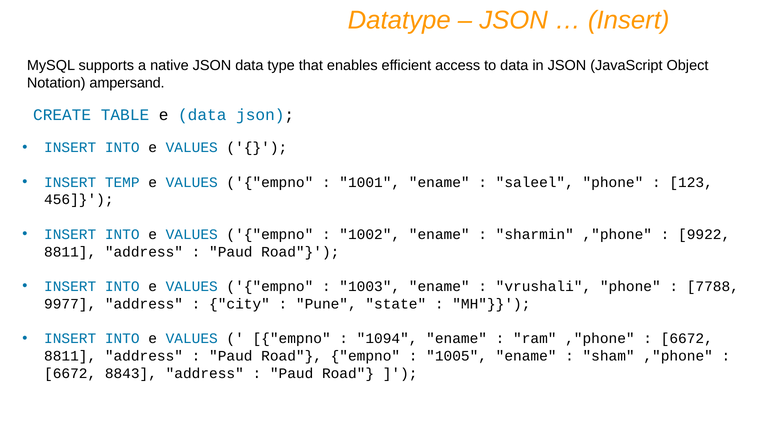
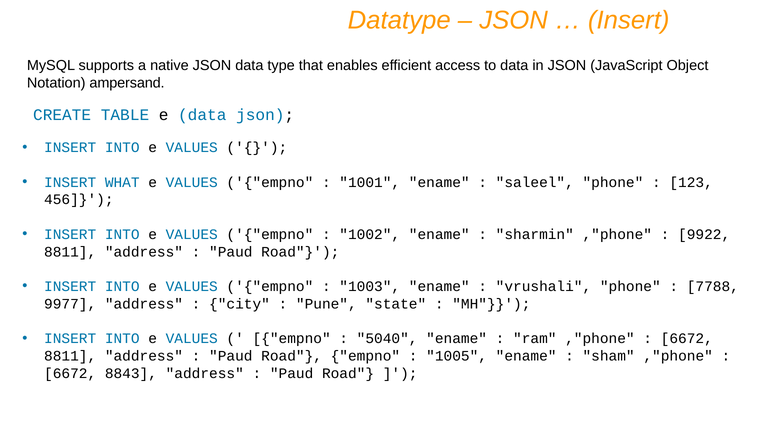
TEMP: TEMP -> WHAT
1094: 1094 -> 5040
